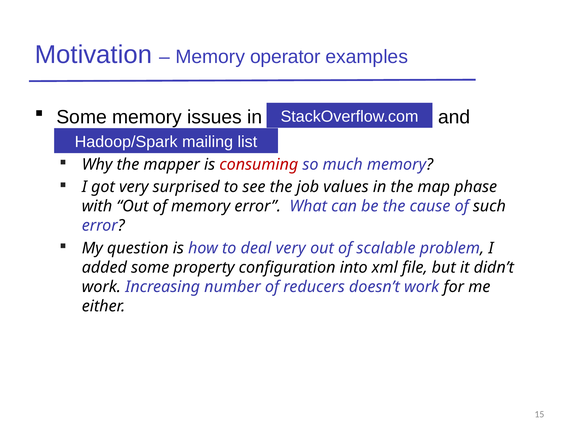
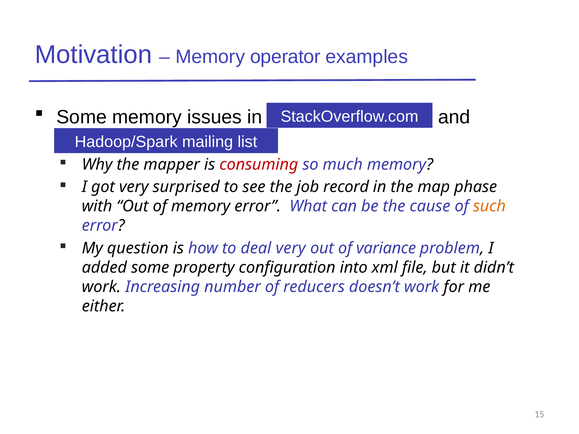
values: values -> record
such colour: black -> orange
scalable: scalable -> variance
